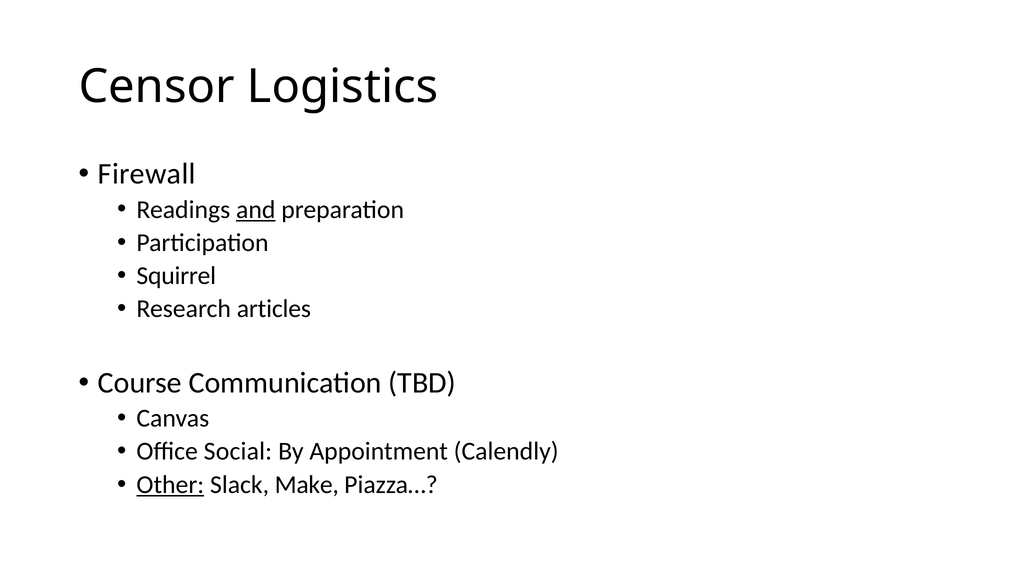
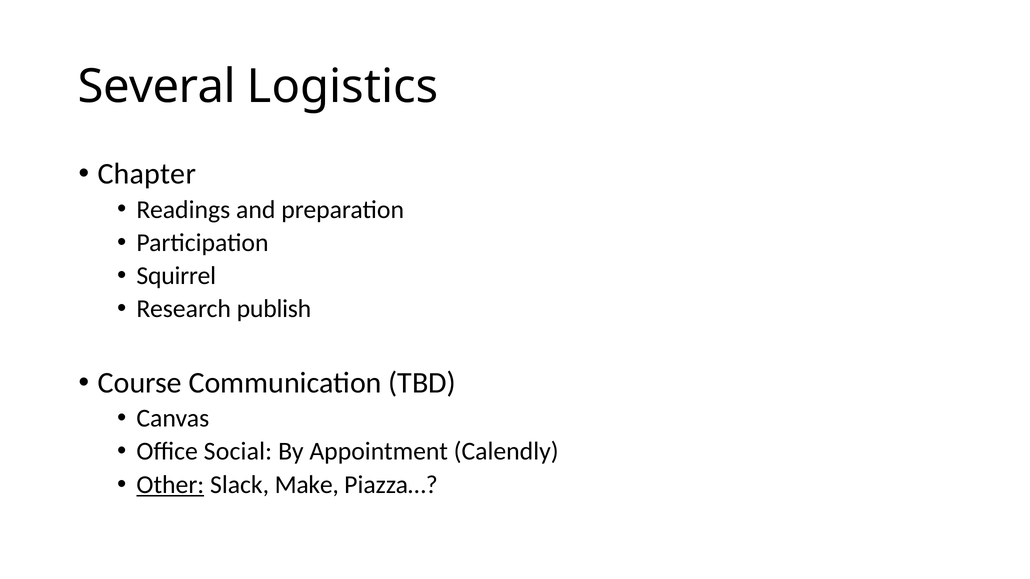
Censor: Censor -> Several
Firewall: Firewall -> Chapter
and underline: present -> none
articles: articles -> publish
